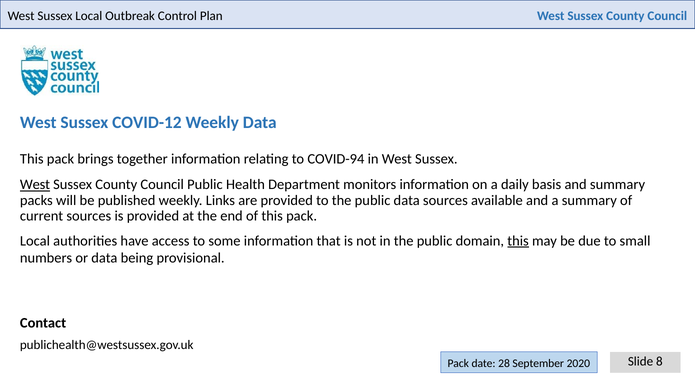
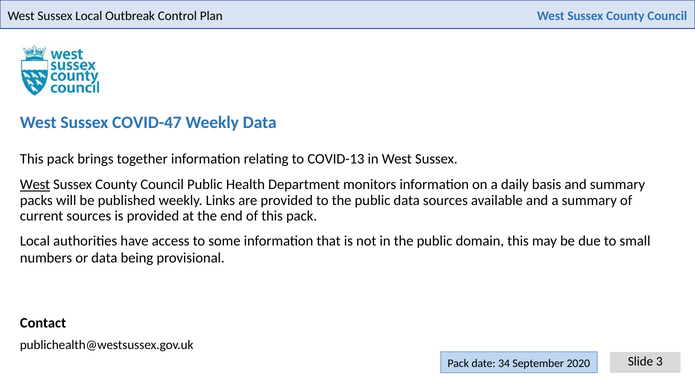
COVID-12: COVID-12 -> COVID-47
COVID-94: COVID-94 -> COVID-13
this at (518, 241) underline: present -> none
8: 8 -> 3
28: 28 -> 34
